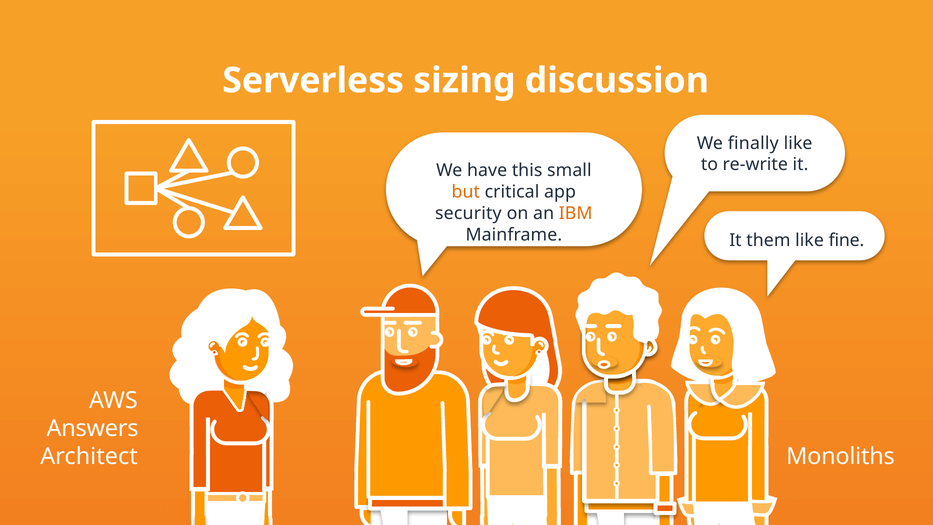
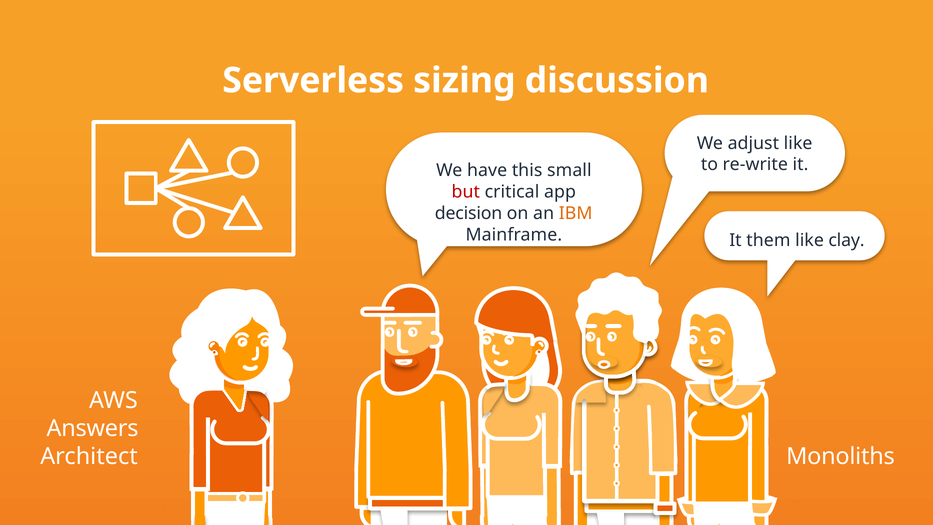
finally: finally -> adjust
but colour: orange -> red
security: security -> decision
fine: fine -> clay
